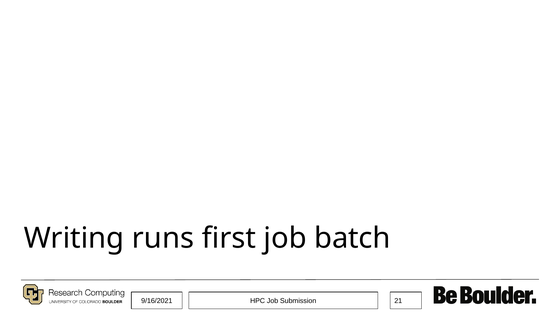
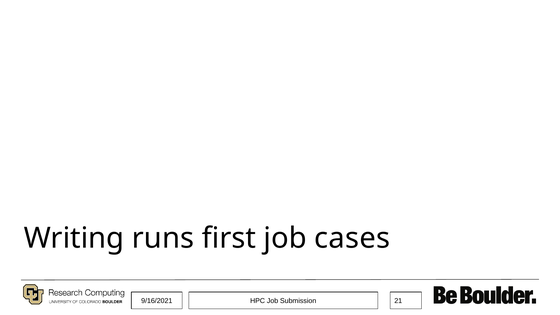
batch: batch -> cases
